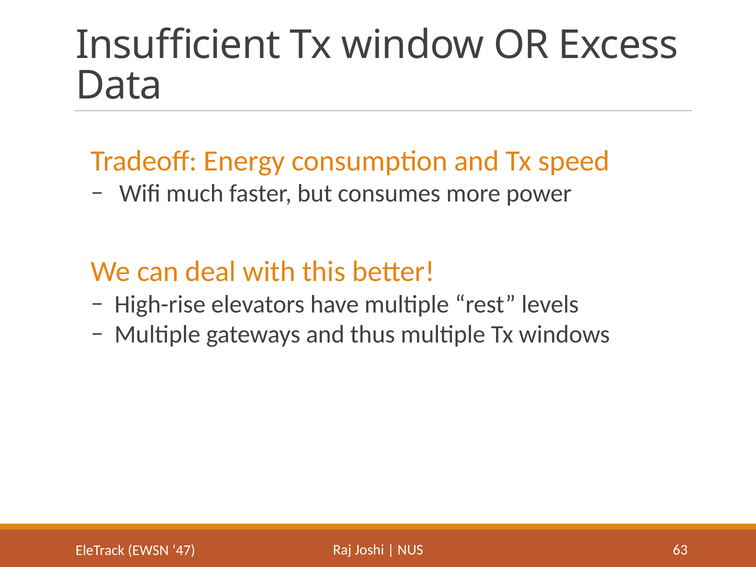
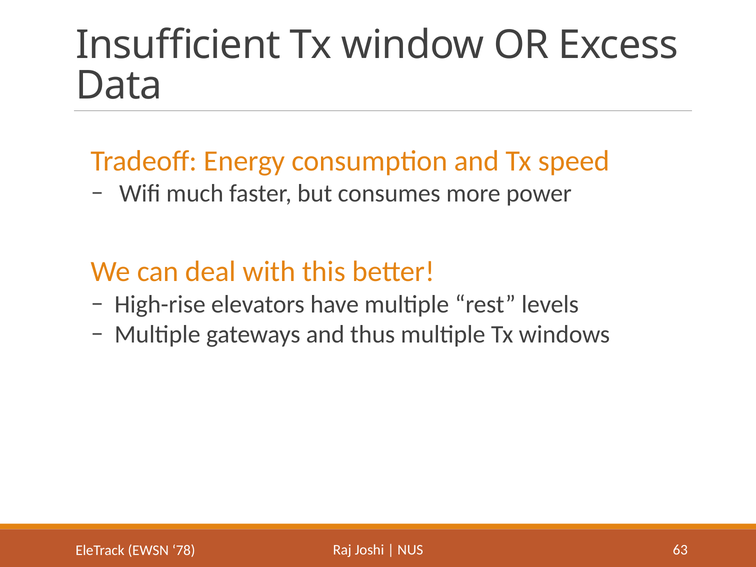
47: 47 -> 78
